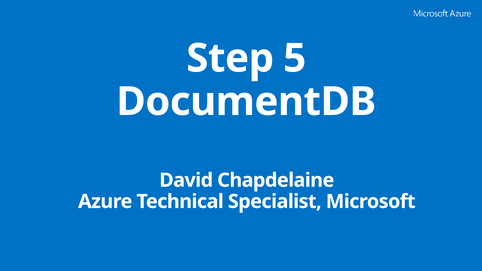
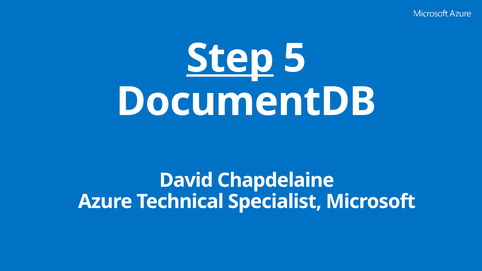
Step underline: none -> present
